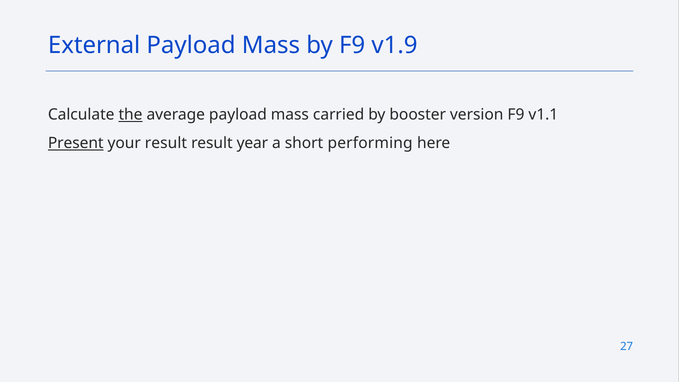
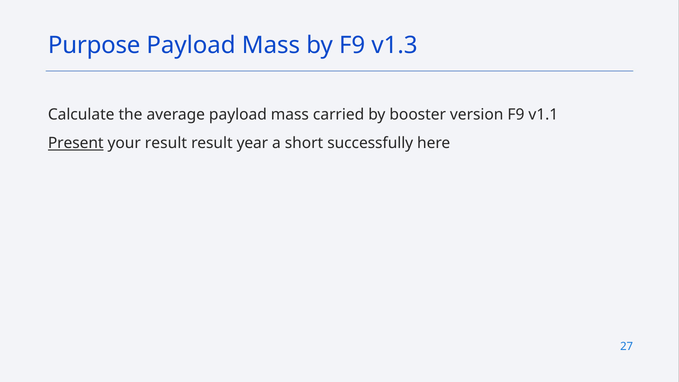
External: External -> Purpose
v1.9: v1.9 -> v1.3
the underline: present -> none
performing: performing -> successfully
